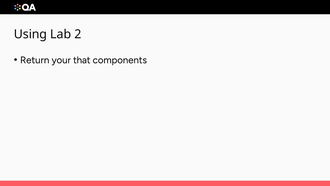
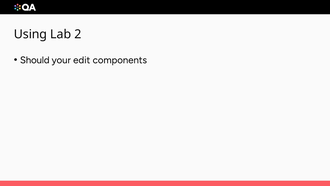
Return: Return -> Should
that: that -> edit
